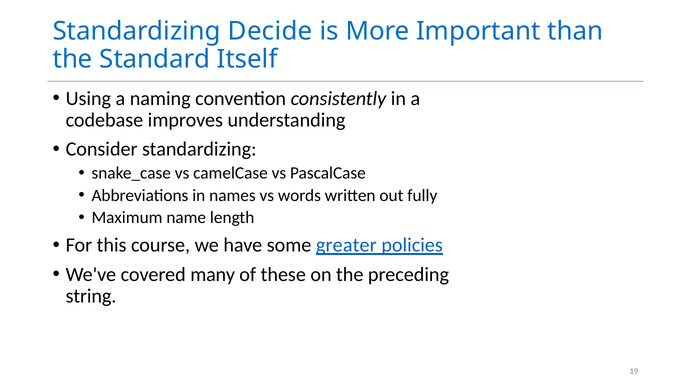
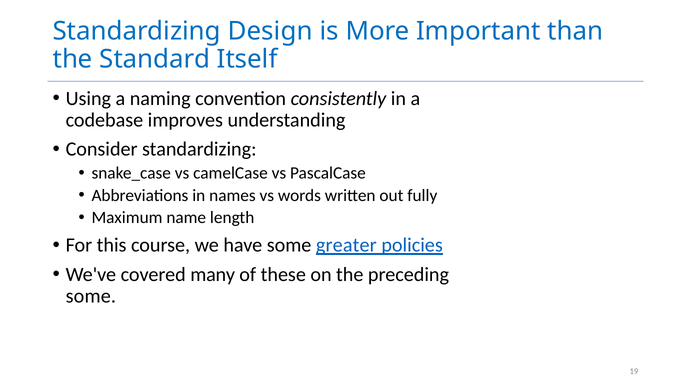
Decide: Decide -> Design
string at (91, 296): string -> some
